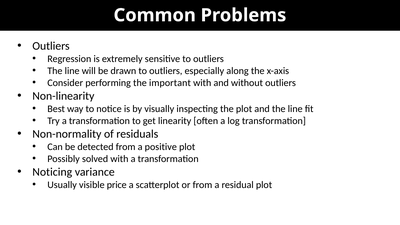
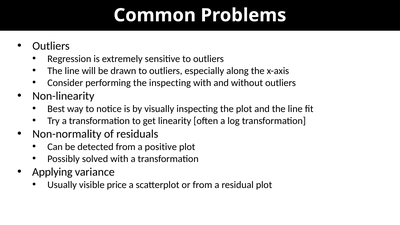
the important: important -> inspecting
Noticing: Noticing -> Applying
